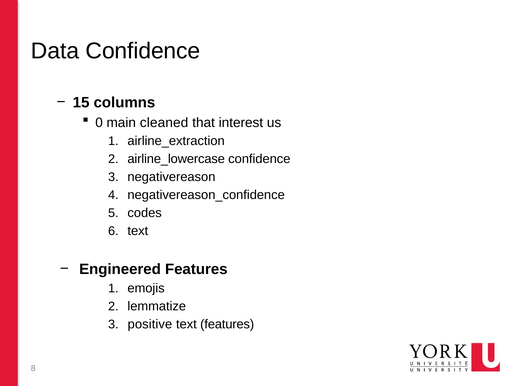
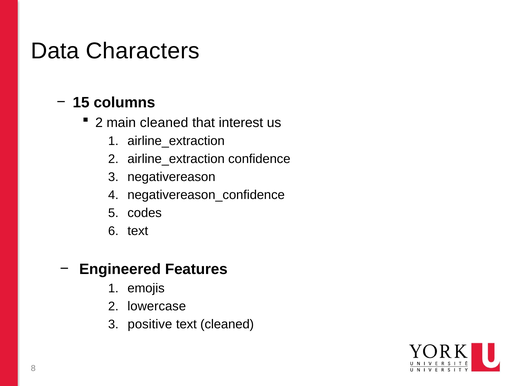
Data Confidence: Confidence -> Characters
0 at (99, 123): 0 -> 2
airline_lowercase at (176, 159): airline_lowercase -> airline_extraction
lemmatize: lemmatize -> lowercase
text features: features -> cleaned
